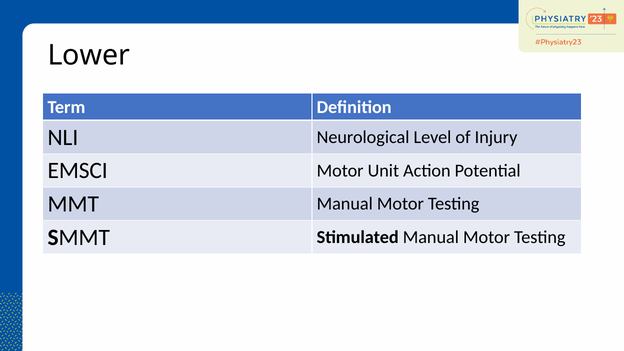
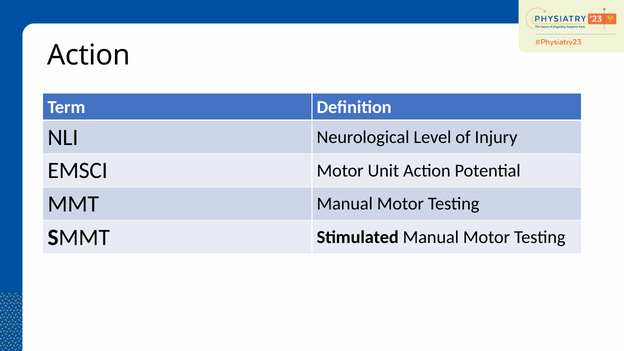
Lower at (89, 55): Lower -> Action
